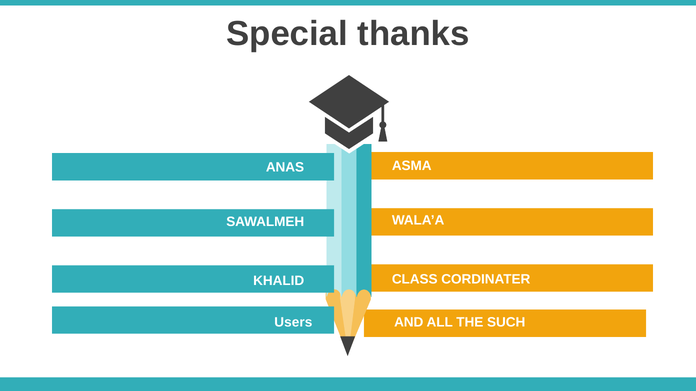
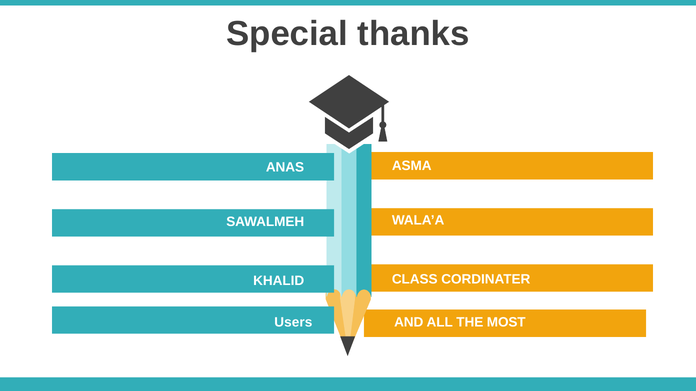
SUCH: SUCH -> MOST
